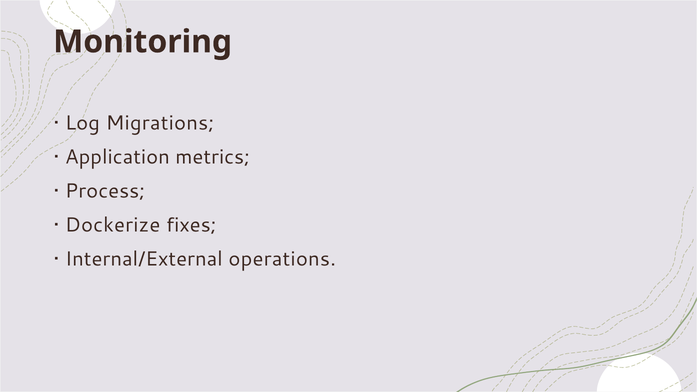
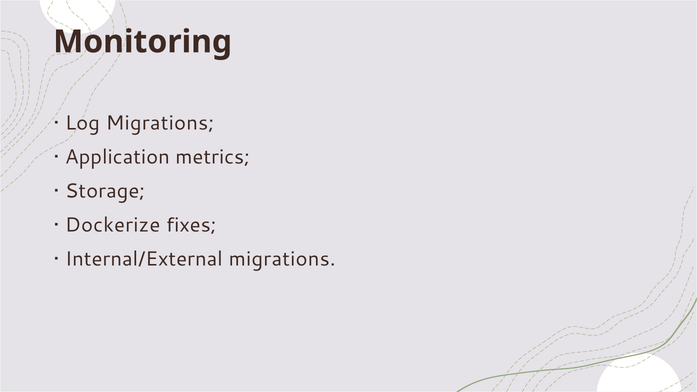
Process: Process -> Storage
Internal/External operations: operations -> migrations
